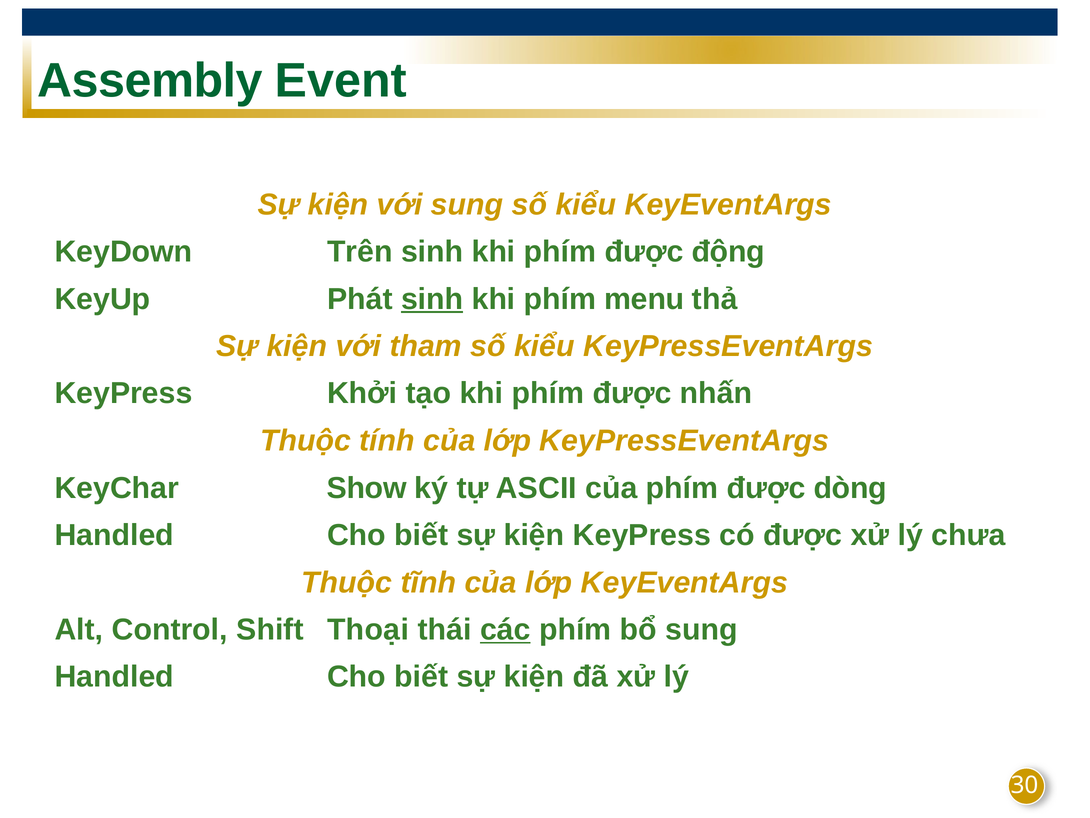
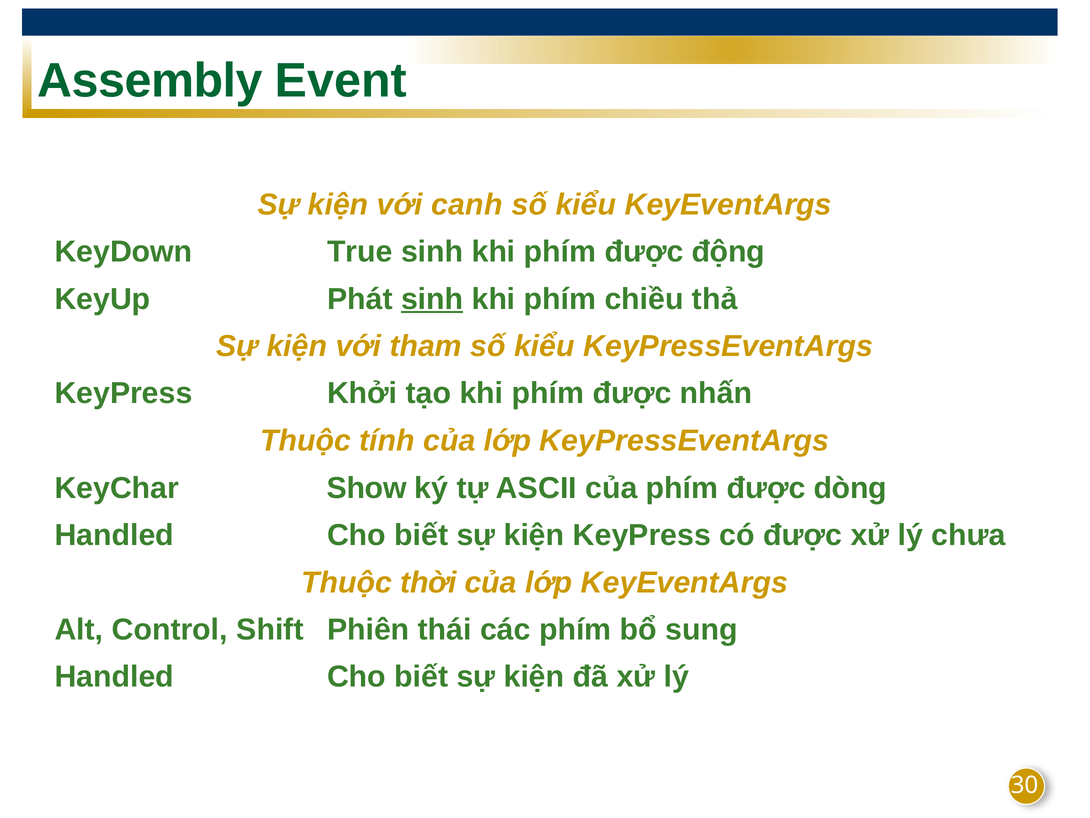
với sung: sung -> canh
Trên: Trên -> True
menu: menu -> chiều
tĩnh: tĩnh -> thời
Thoại: Thoại -> Phiên
các underline: present -> none
